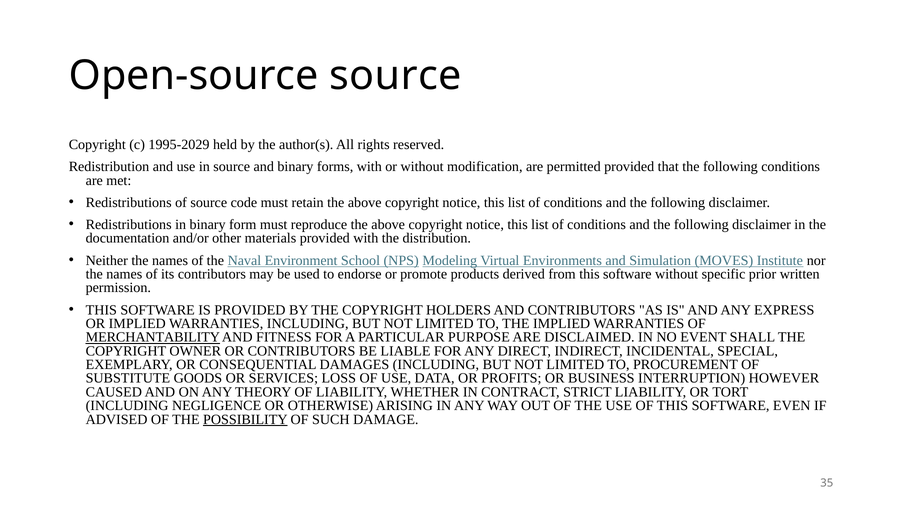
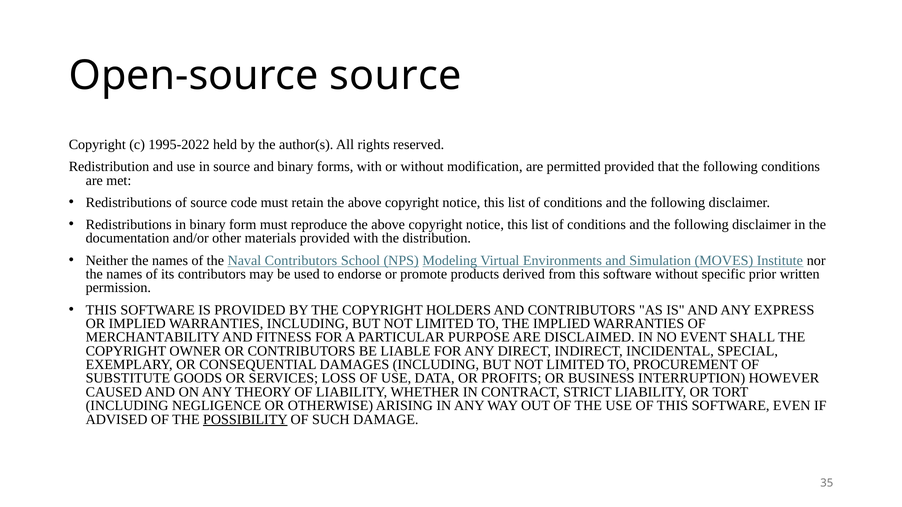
1995-2029: 1995-2029 -> 1995-2022
Naval Environment: Environment -> Contributors
MERCHANTABILITY underline: present -> none
